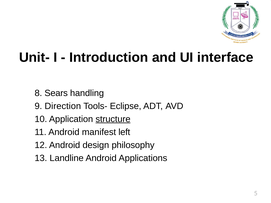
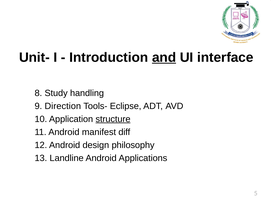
and underline: none -> present
Sears: Sears -> Study
left: left -> diff
